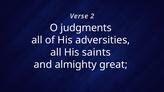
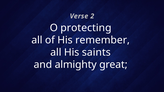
judgments: judgments -> protecting
adversities: adversities -> remember
